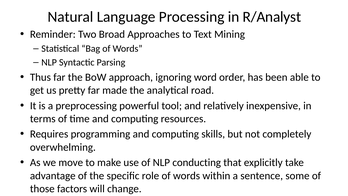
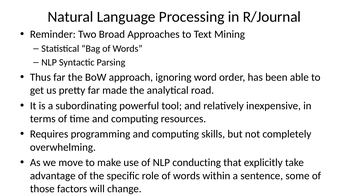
R/Analyst: R/Analyst -> R/Journal
preprocessing: preprocessing -> subordinating
